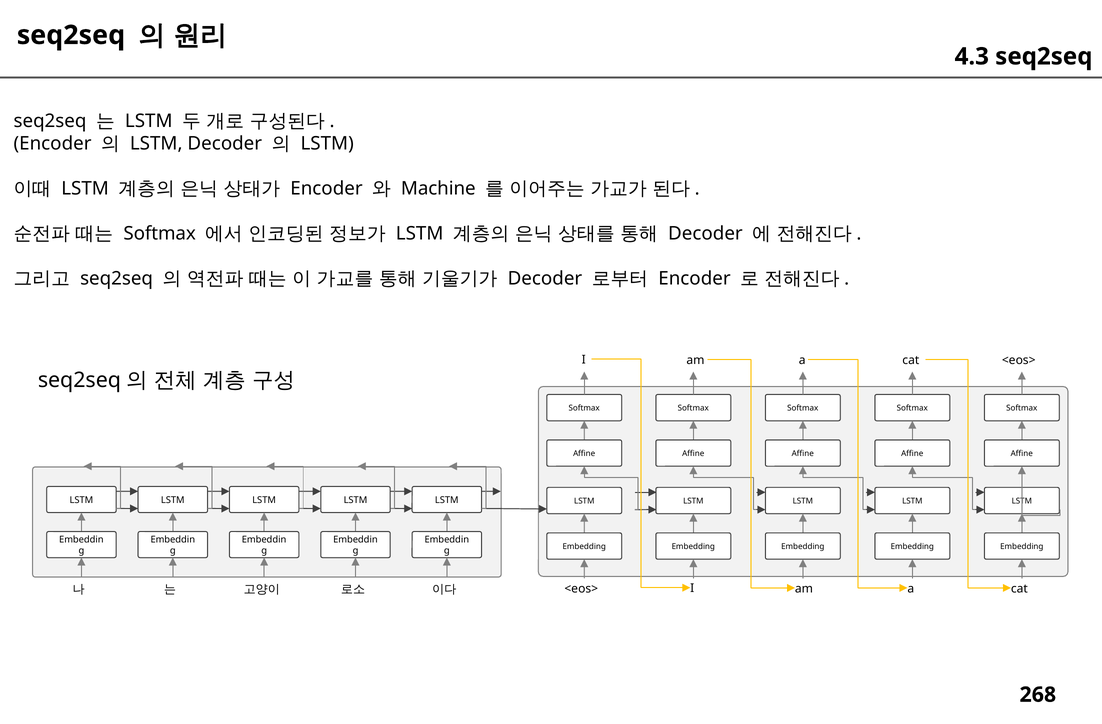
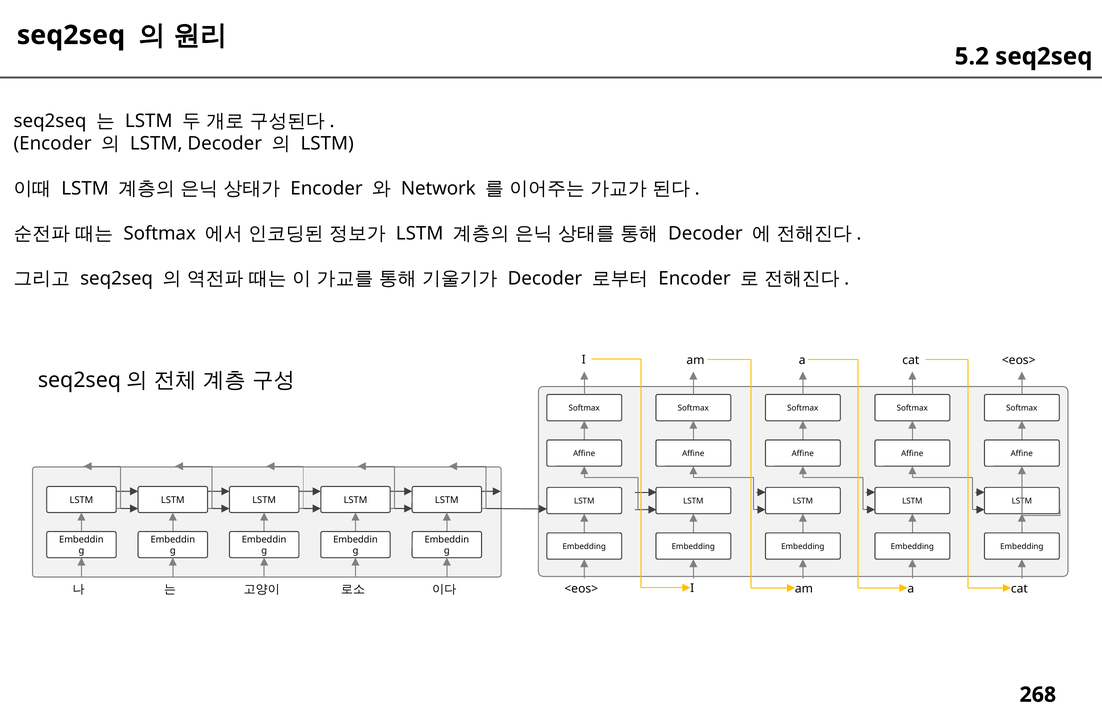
4.3: 4.3 -> 5.2
Machine: Machine -> Network
